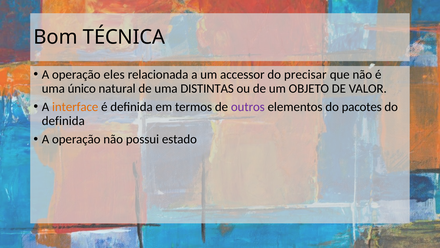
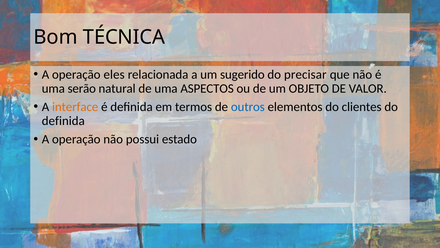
accessor: accessor -> sugerido
único: único -> serão
DISTINTAS: DISTINTAS -> ASPECTOS
outros colour: purple -> blue
pacotes: pacotes -> clientes
